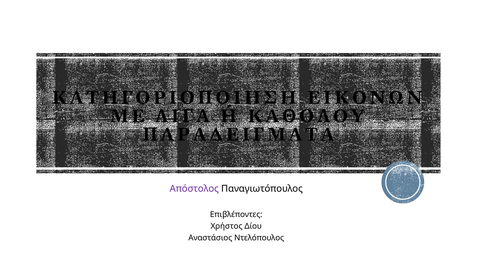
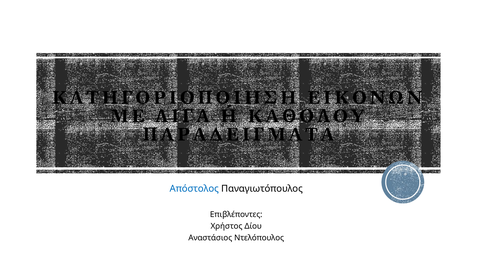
Απόστολος colour: purple -> blue
